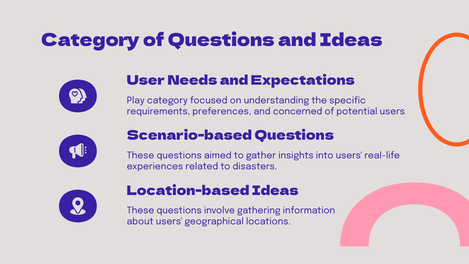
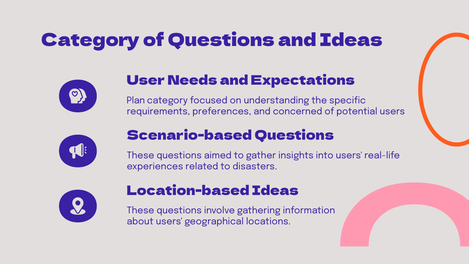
Play: Play -> Plan
